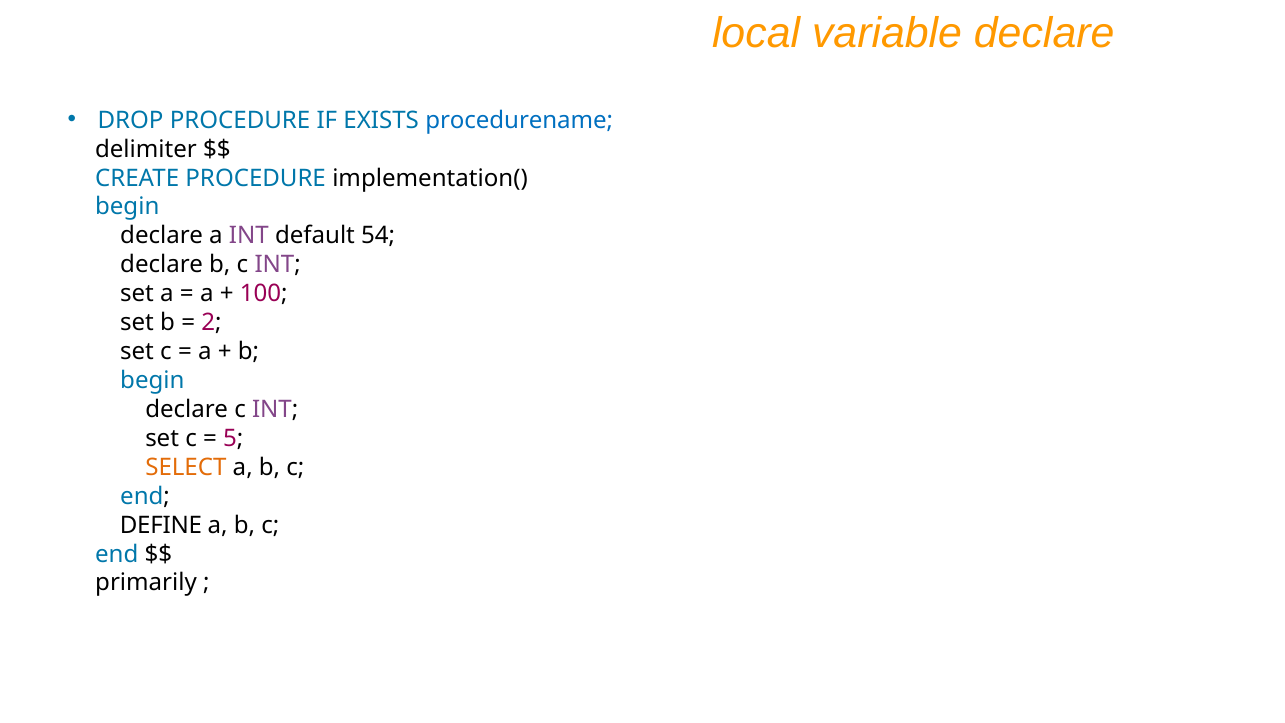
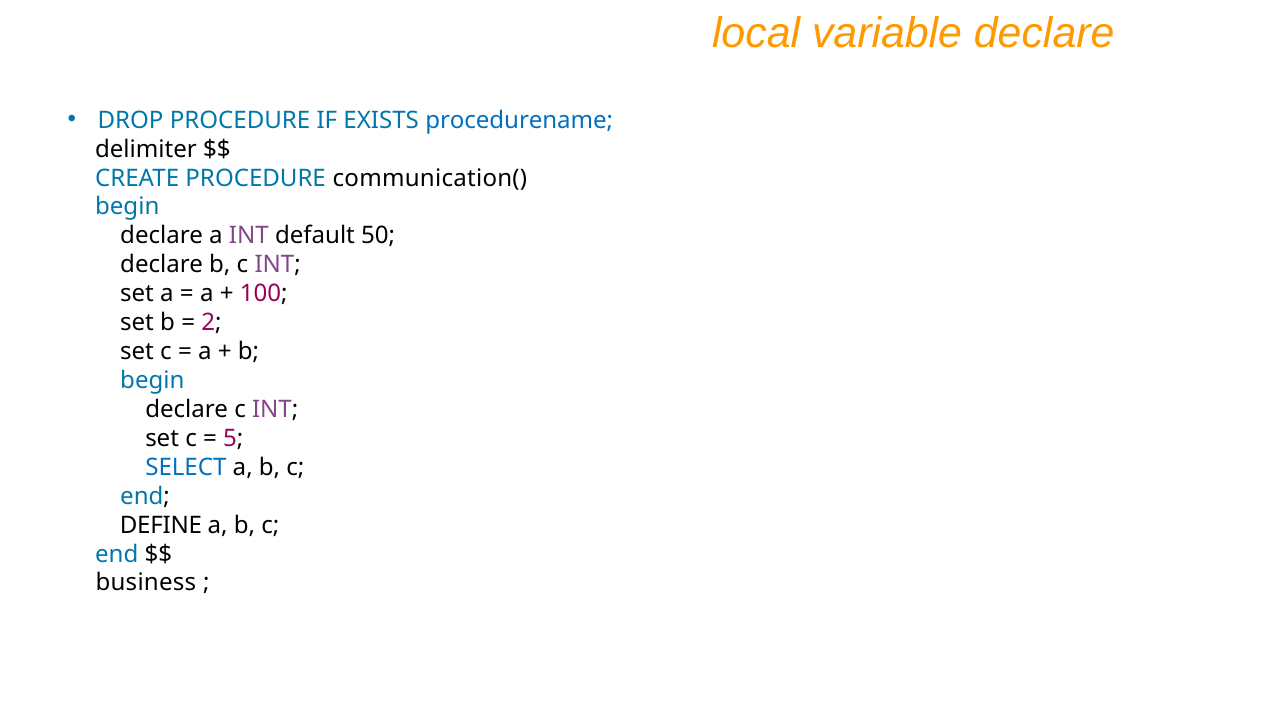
implementation(: implementation( -> communication(
54: 54 -> 50
SELECT colour: orange -> blue
primarily: primarily -> business
